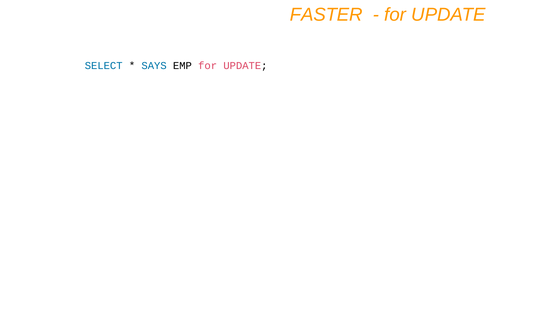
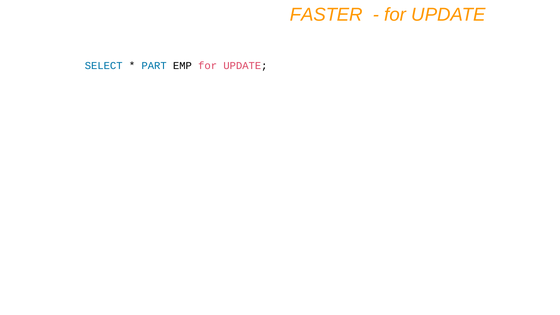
SAYS: SAYS -> PART
